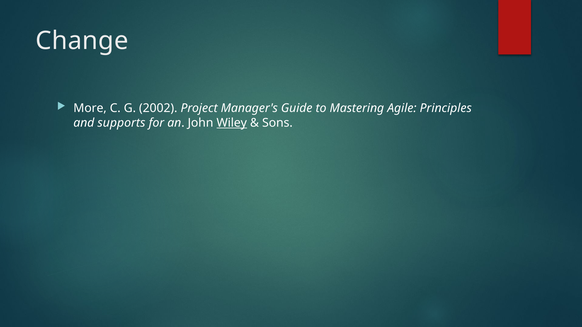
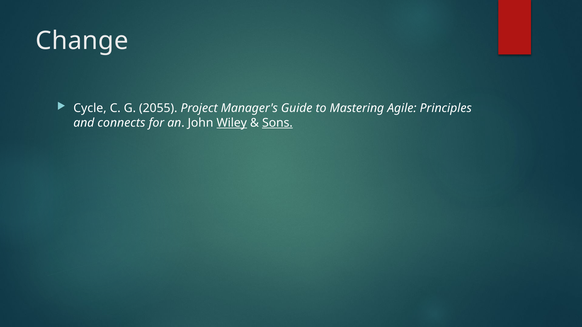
More: More -> Cycle
2002: 2002 -> 2055
supports: supports -> connects
Sons underline: none -> present
